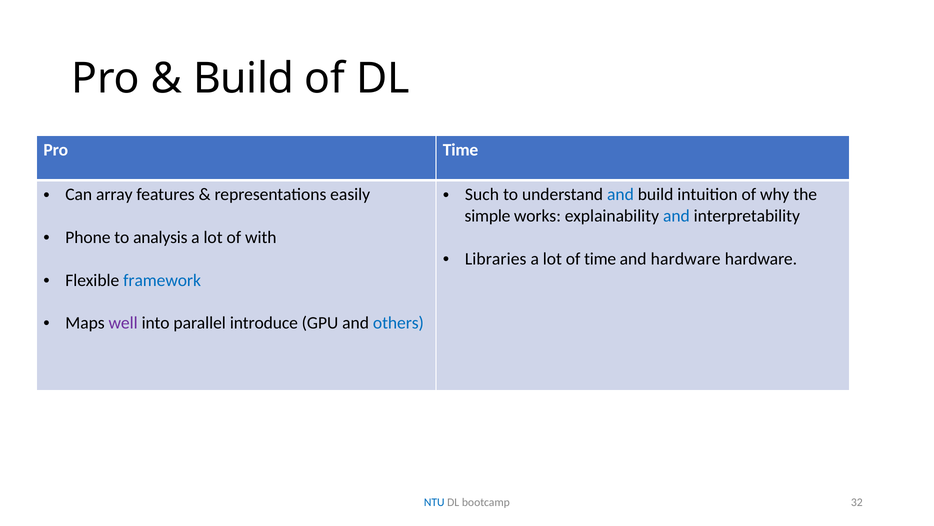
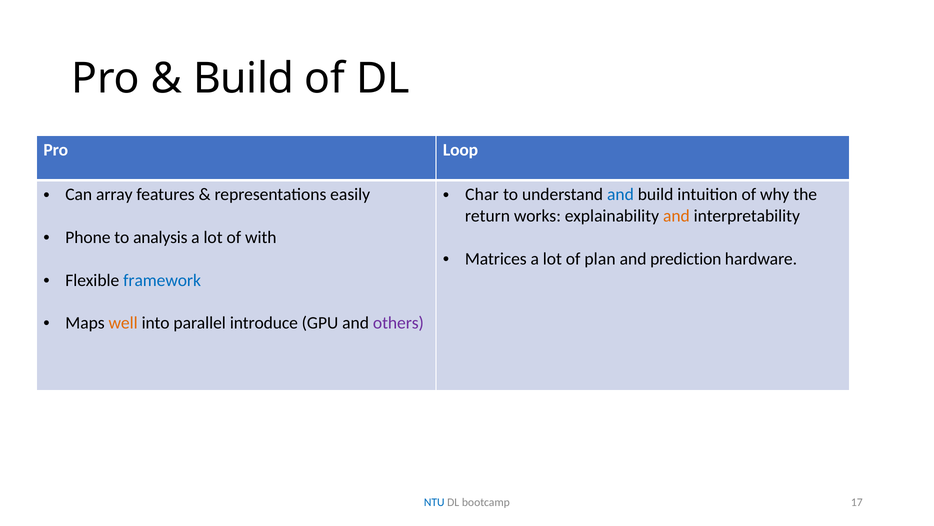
Pro Time: Time -> Loop
Such: Such -> Char
simple: simple -> return
and at (676, 216) colour: blue -> orange
Libraries: Libraries -> Matrices
of time: time -> plan
and hardware: hardware -> prediction
well colour: purple -> orange
others colour: blue -> purple
32: 32 -> 17
